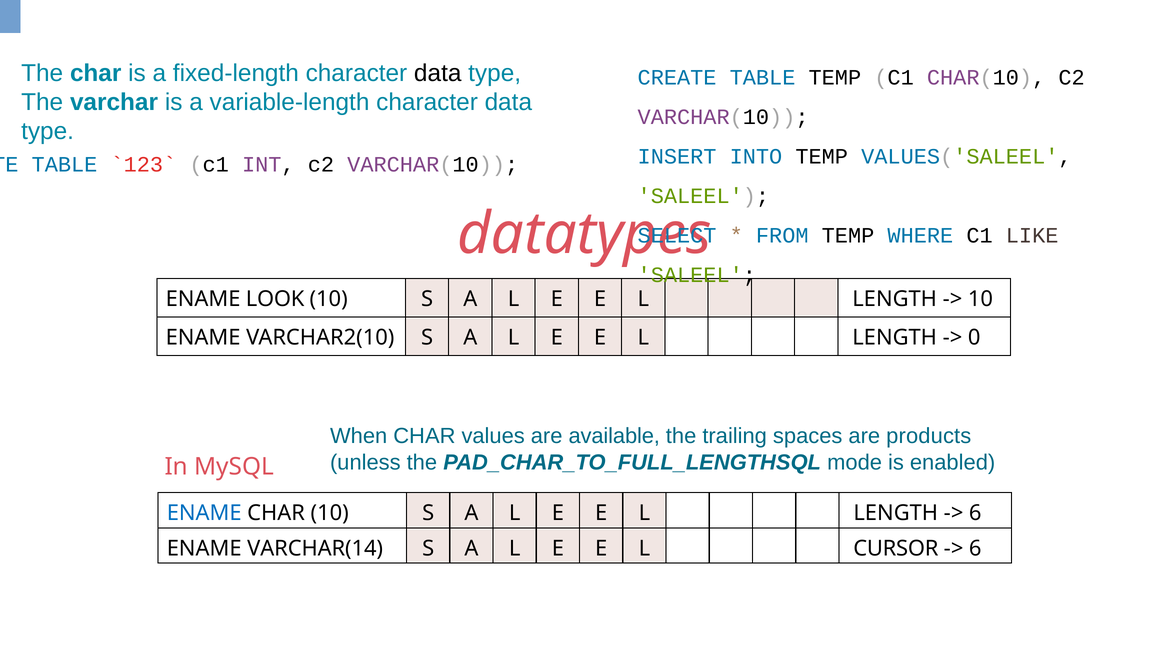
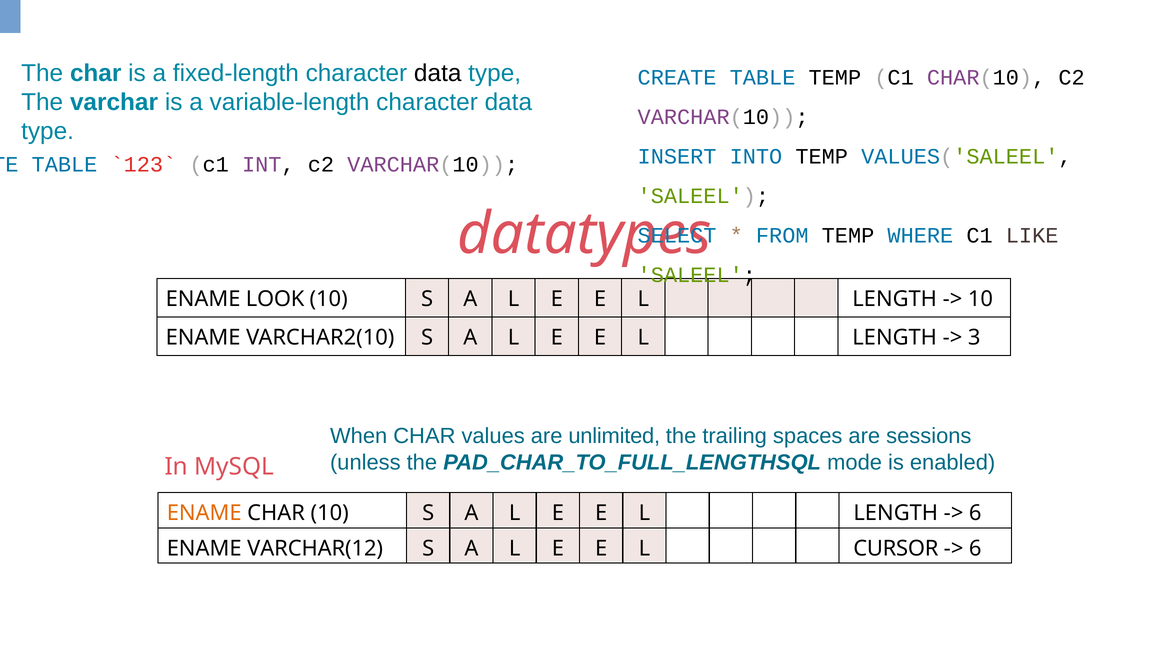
0: 0 -> 3
available: available -> unlimited
products: products -> sessions
ENAME at (204, 513) colour: blue -> orange
VARCHAR(14: VARCHAR(14 -> VARCHAR(12
